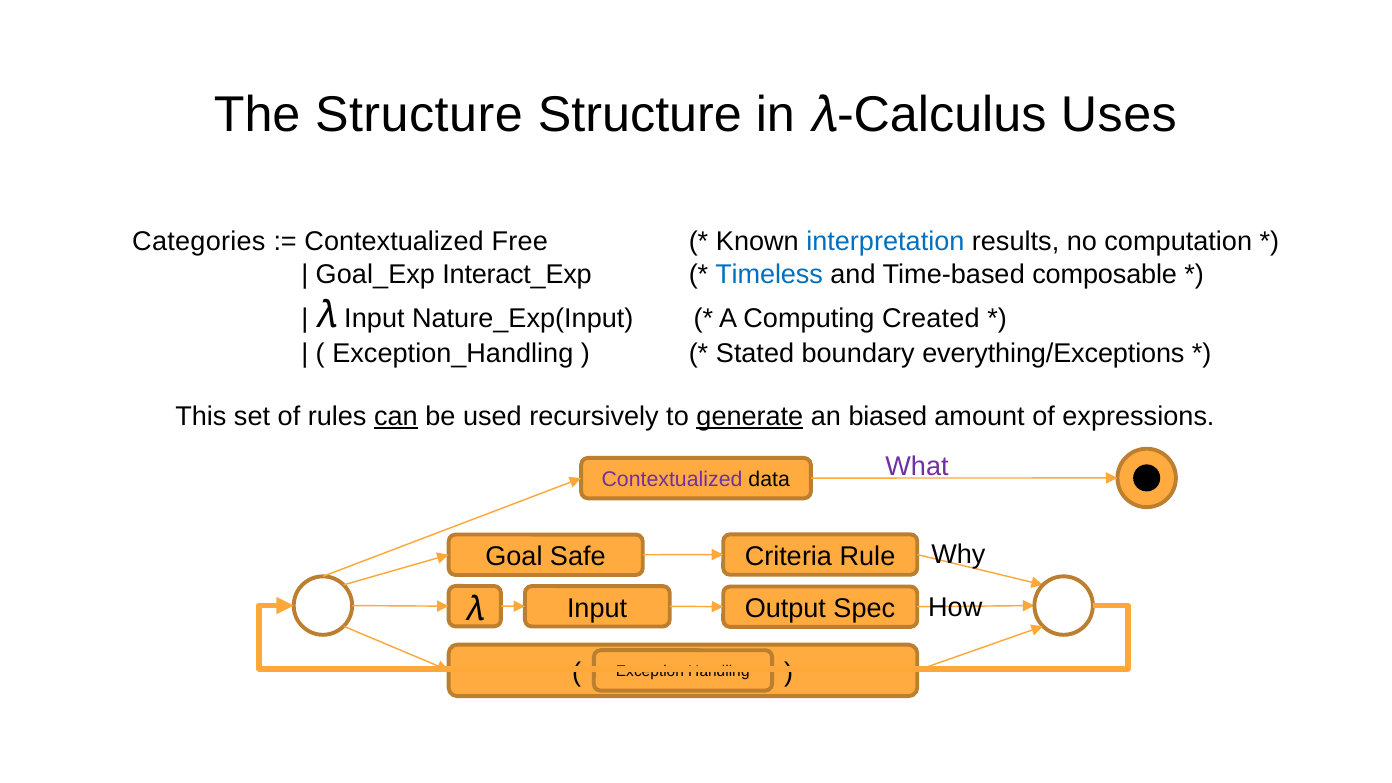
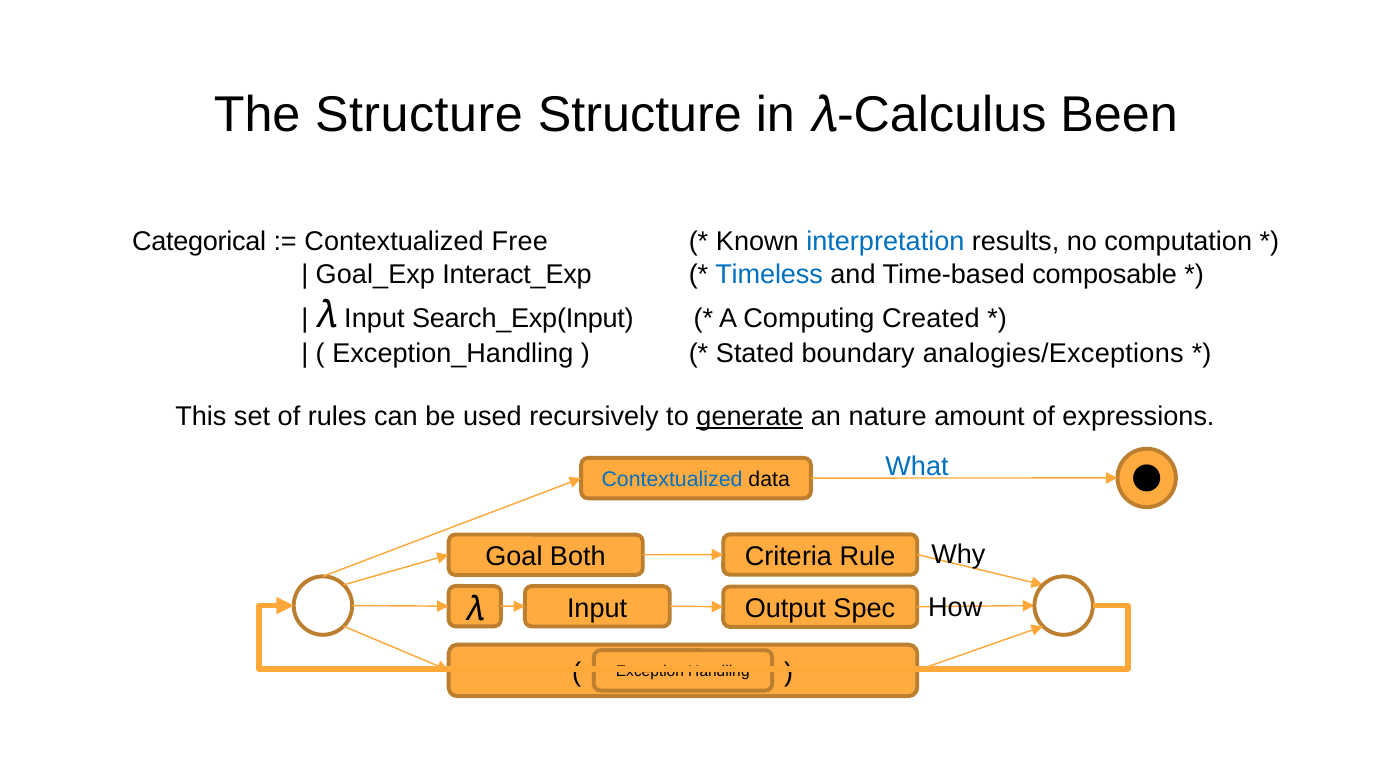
Uses: Uses -> Been
Categories: Categories -> Categorical
Nature_Exp(Input: Nature_Exp(Input -> Search_Exp(Input
everything/Exceptions: everything/Exceptions -> analogies/Exceptions
can underline: present -> none
biased: biased -> nature
What colour: purple -> blue
Contextualized at (672, 480) colour: purple -> blue
Safe: Safe -> Both
